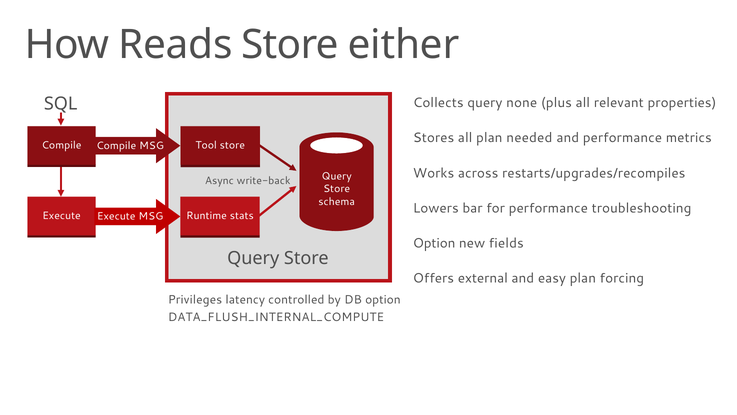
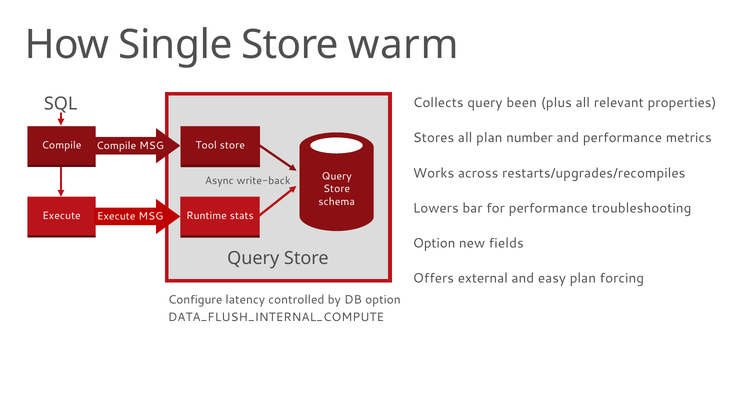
Reads: Reads -> Single
either: either -> warm
none: none -> been
needed: needed -> number
Privileges: Privileges -> Configure
